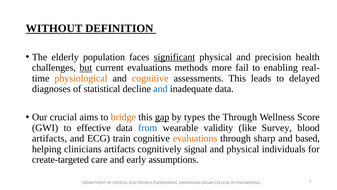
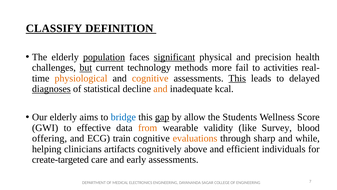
WITHOUT: WITHOUT -> CLASSIFY
population underline: none -> present
current evaluations: evaluations -> technology
enabling: enabling -> activities
This at (237, 78) underline: none -> present
diagnoses underline: none -> present
and at (160, 89) colour: blue -> orange
inadequate data: data -> kcal
Our crucial: crucial -> elderly
bridge colour: orange -> blue
types: types -> allow
the Through: Through -> Students
from colour: blue -> orange
artifacts at (50, 138): artifacts -> offering
based: based -> while
signal: signal -> above
and physical: physical -> efficient
early assumptions: assumptions -> assessments
